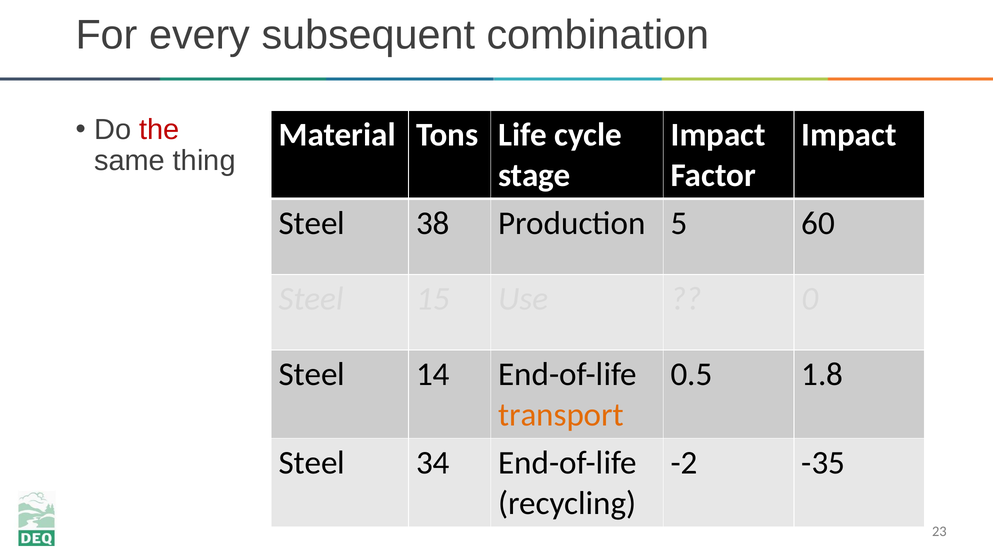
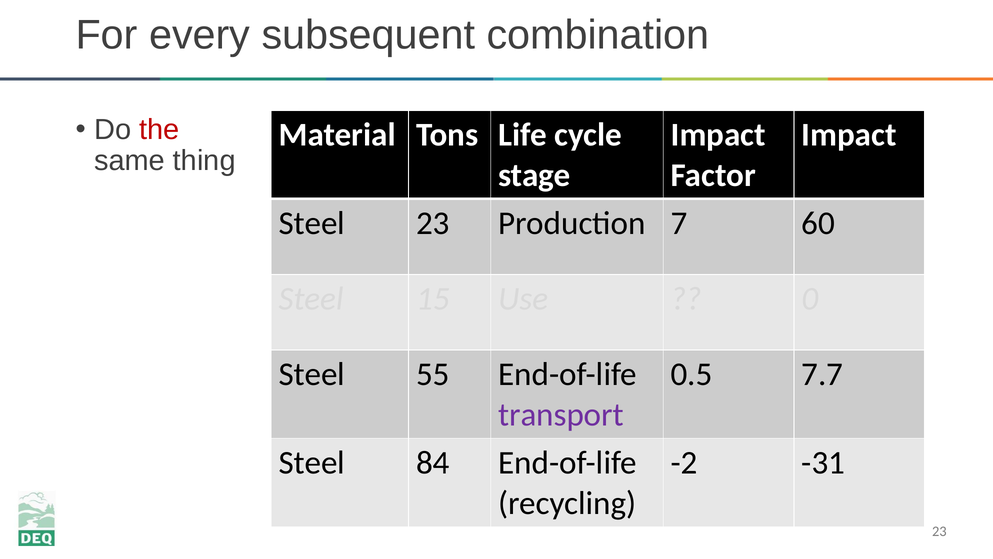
Steel 38: 38 -> 23
5: 5 -> 7
14: 14 -> 55
1.8: 1.8 -> 7.7
transport colour: orange -> purple
34: 34 -> 84
-35: -35 -> -31
